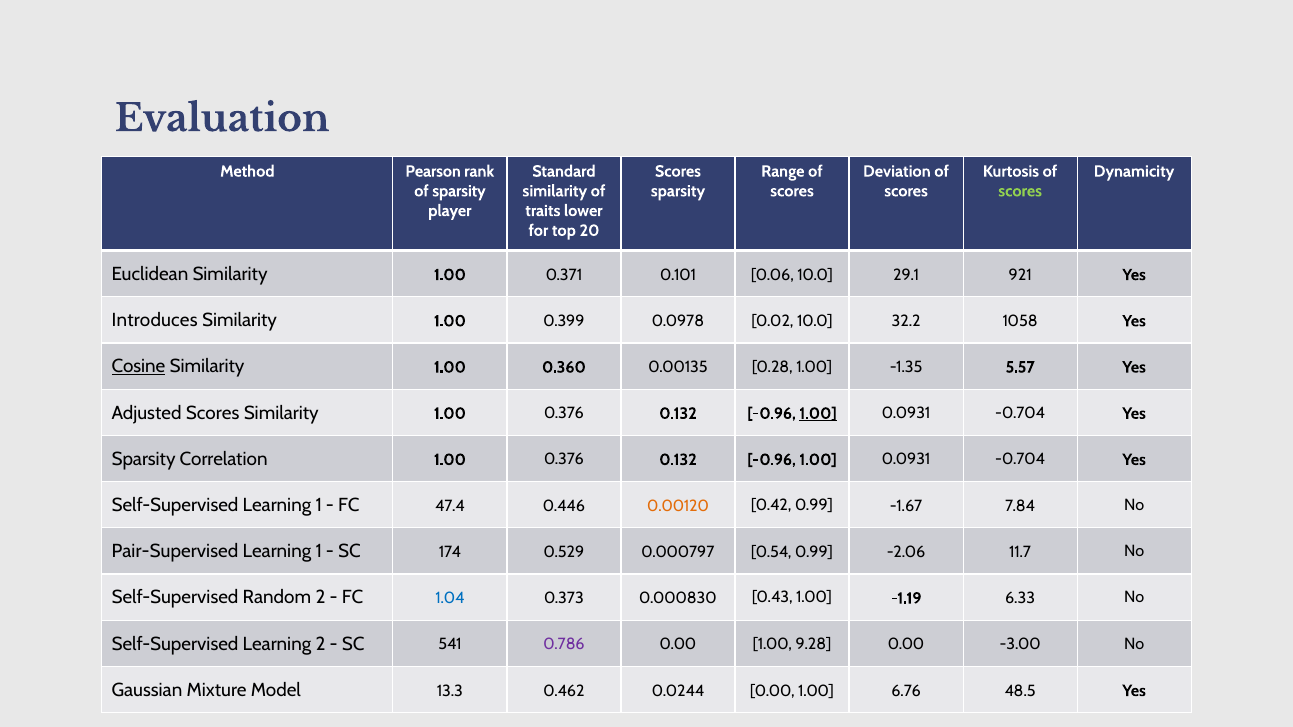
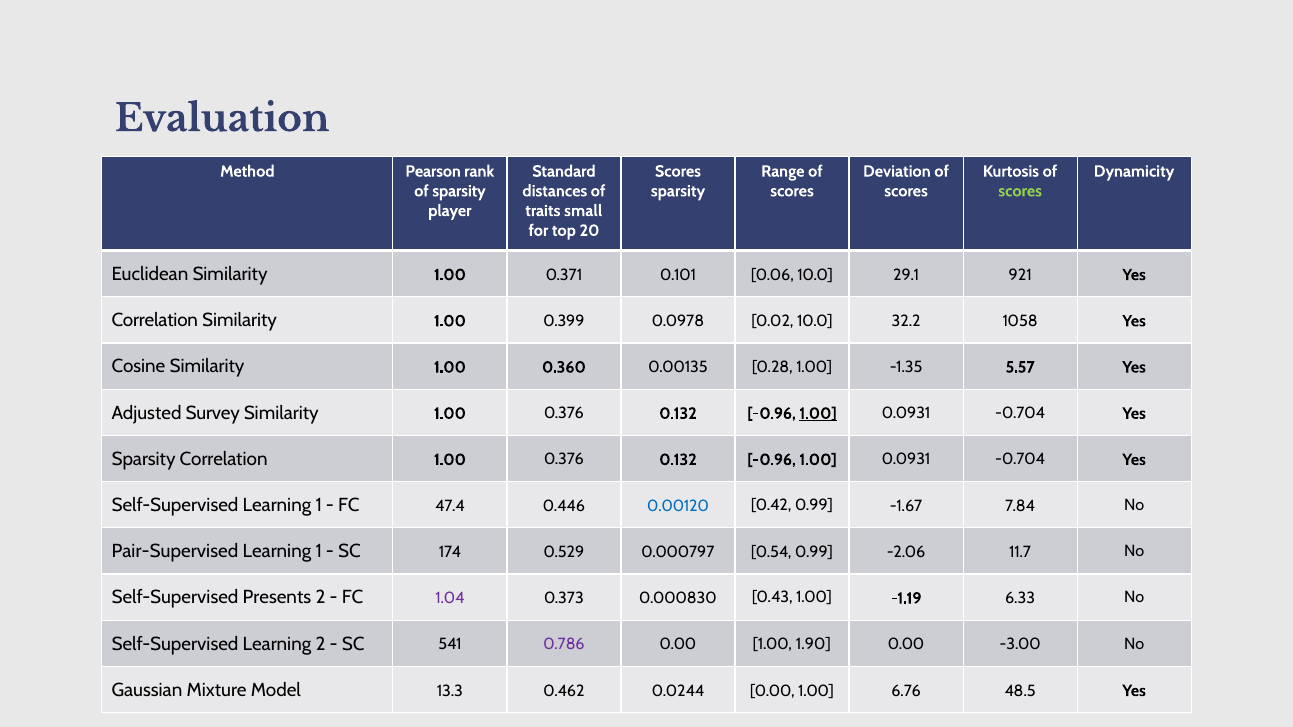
similarity at (555, 191): similarity -> distances
lower: lower -> small
Introduces at (155, 321): Introduces -> Correlation
Cosine underline: present -> none
Adjusted Scores: Scores -> Survey
0.00120 colour: orange -> blue
Random: Random -> Presents
1.04 colour: blue -> purple
9.28: 9.28 -> 1.90
